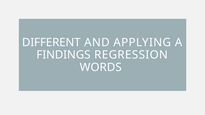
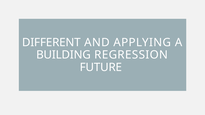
FINDINGS: FINDINGS -> BUILDING
WORDS: WORDS -> FUTURE
